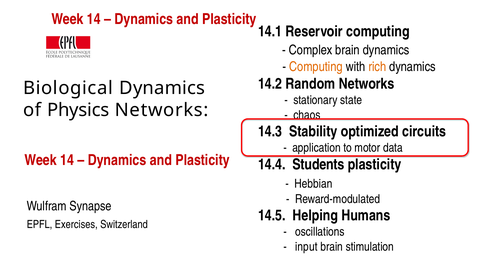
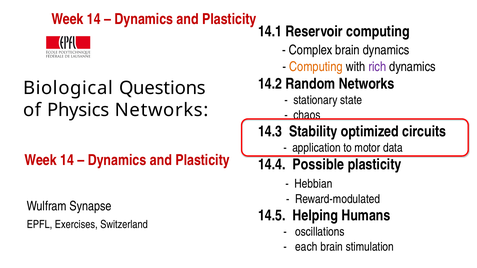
rich colour: orange -> purple
Biological Dynamics: Dynamics -> Questions
Students: Students -> Possible
input: input -> each
